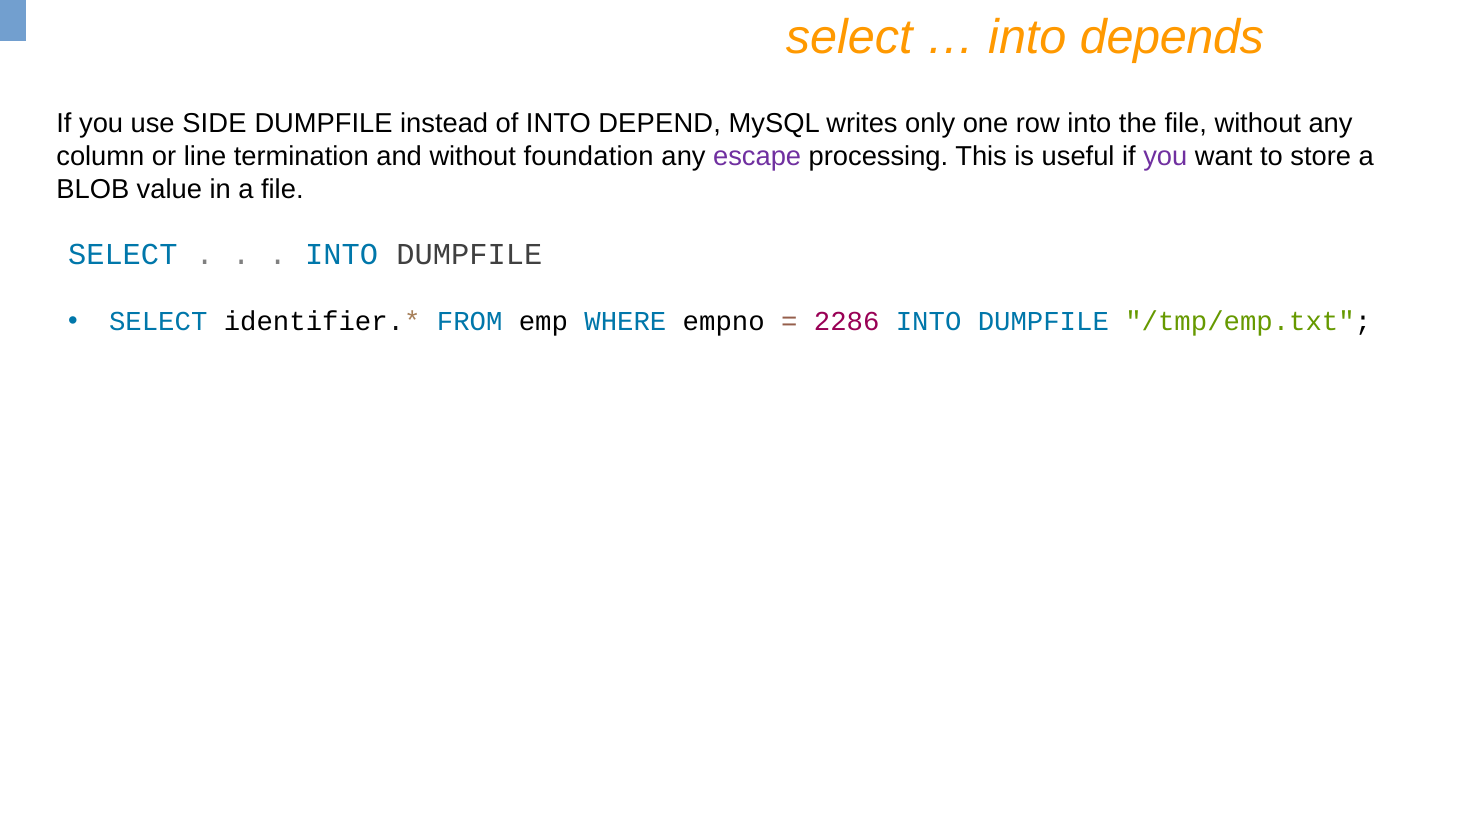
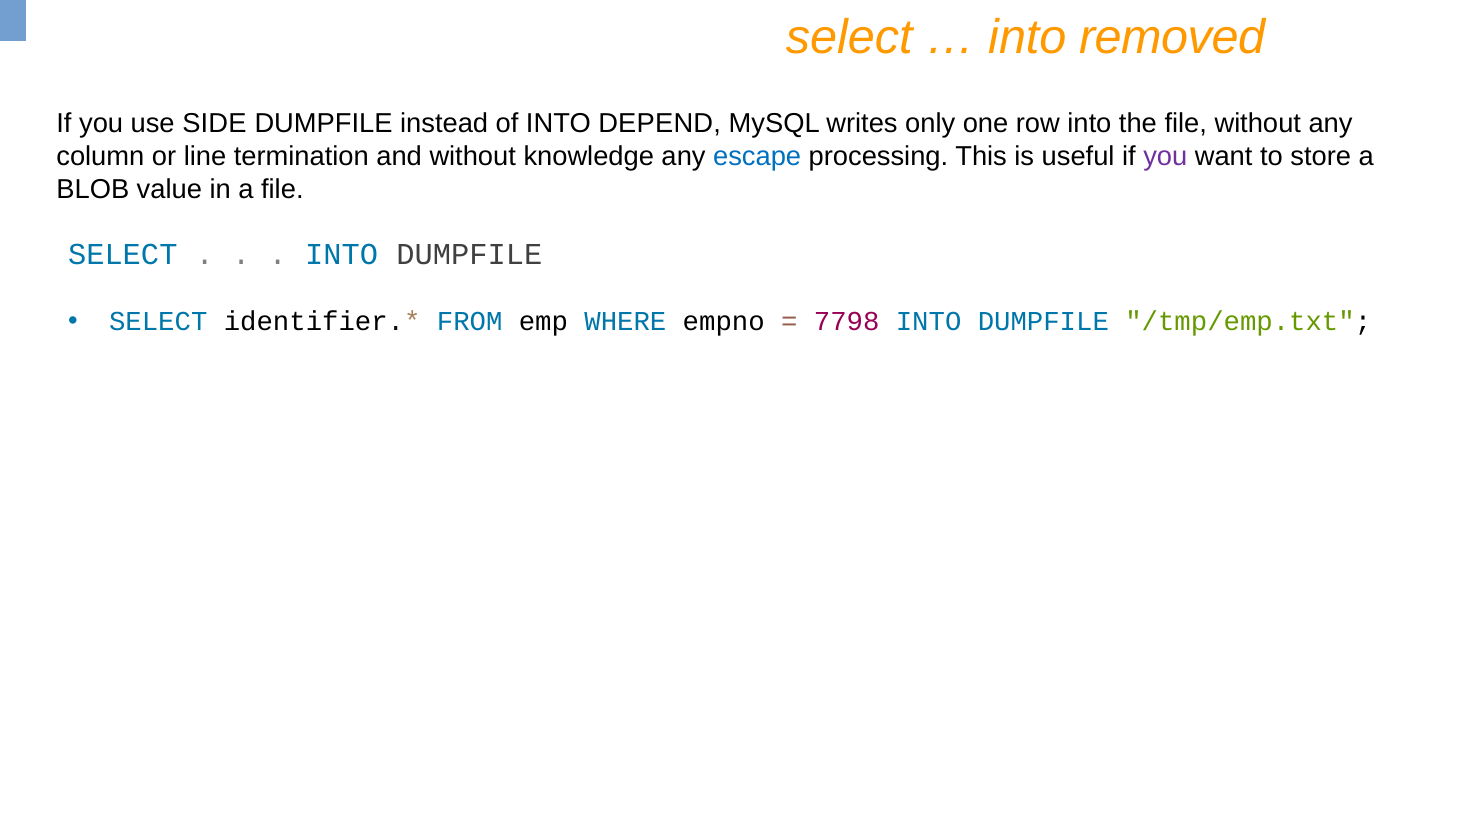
depends: depends -> removed
foundation: foundation -> knowledge
escape colour: purple -> blue
2286: 2286 -> 7798
